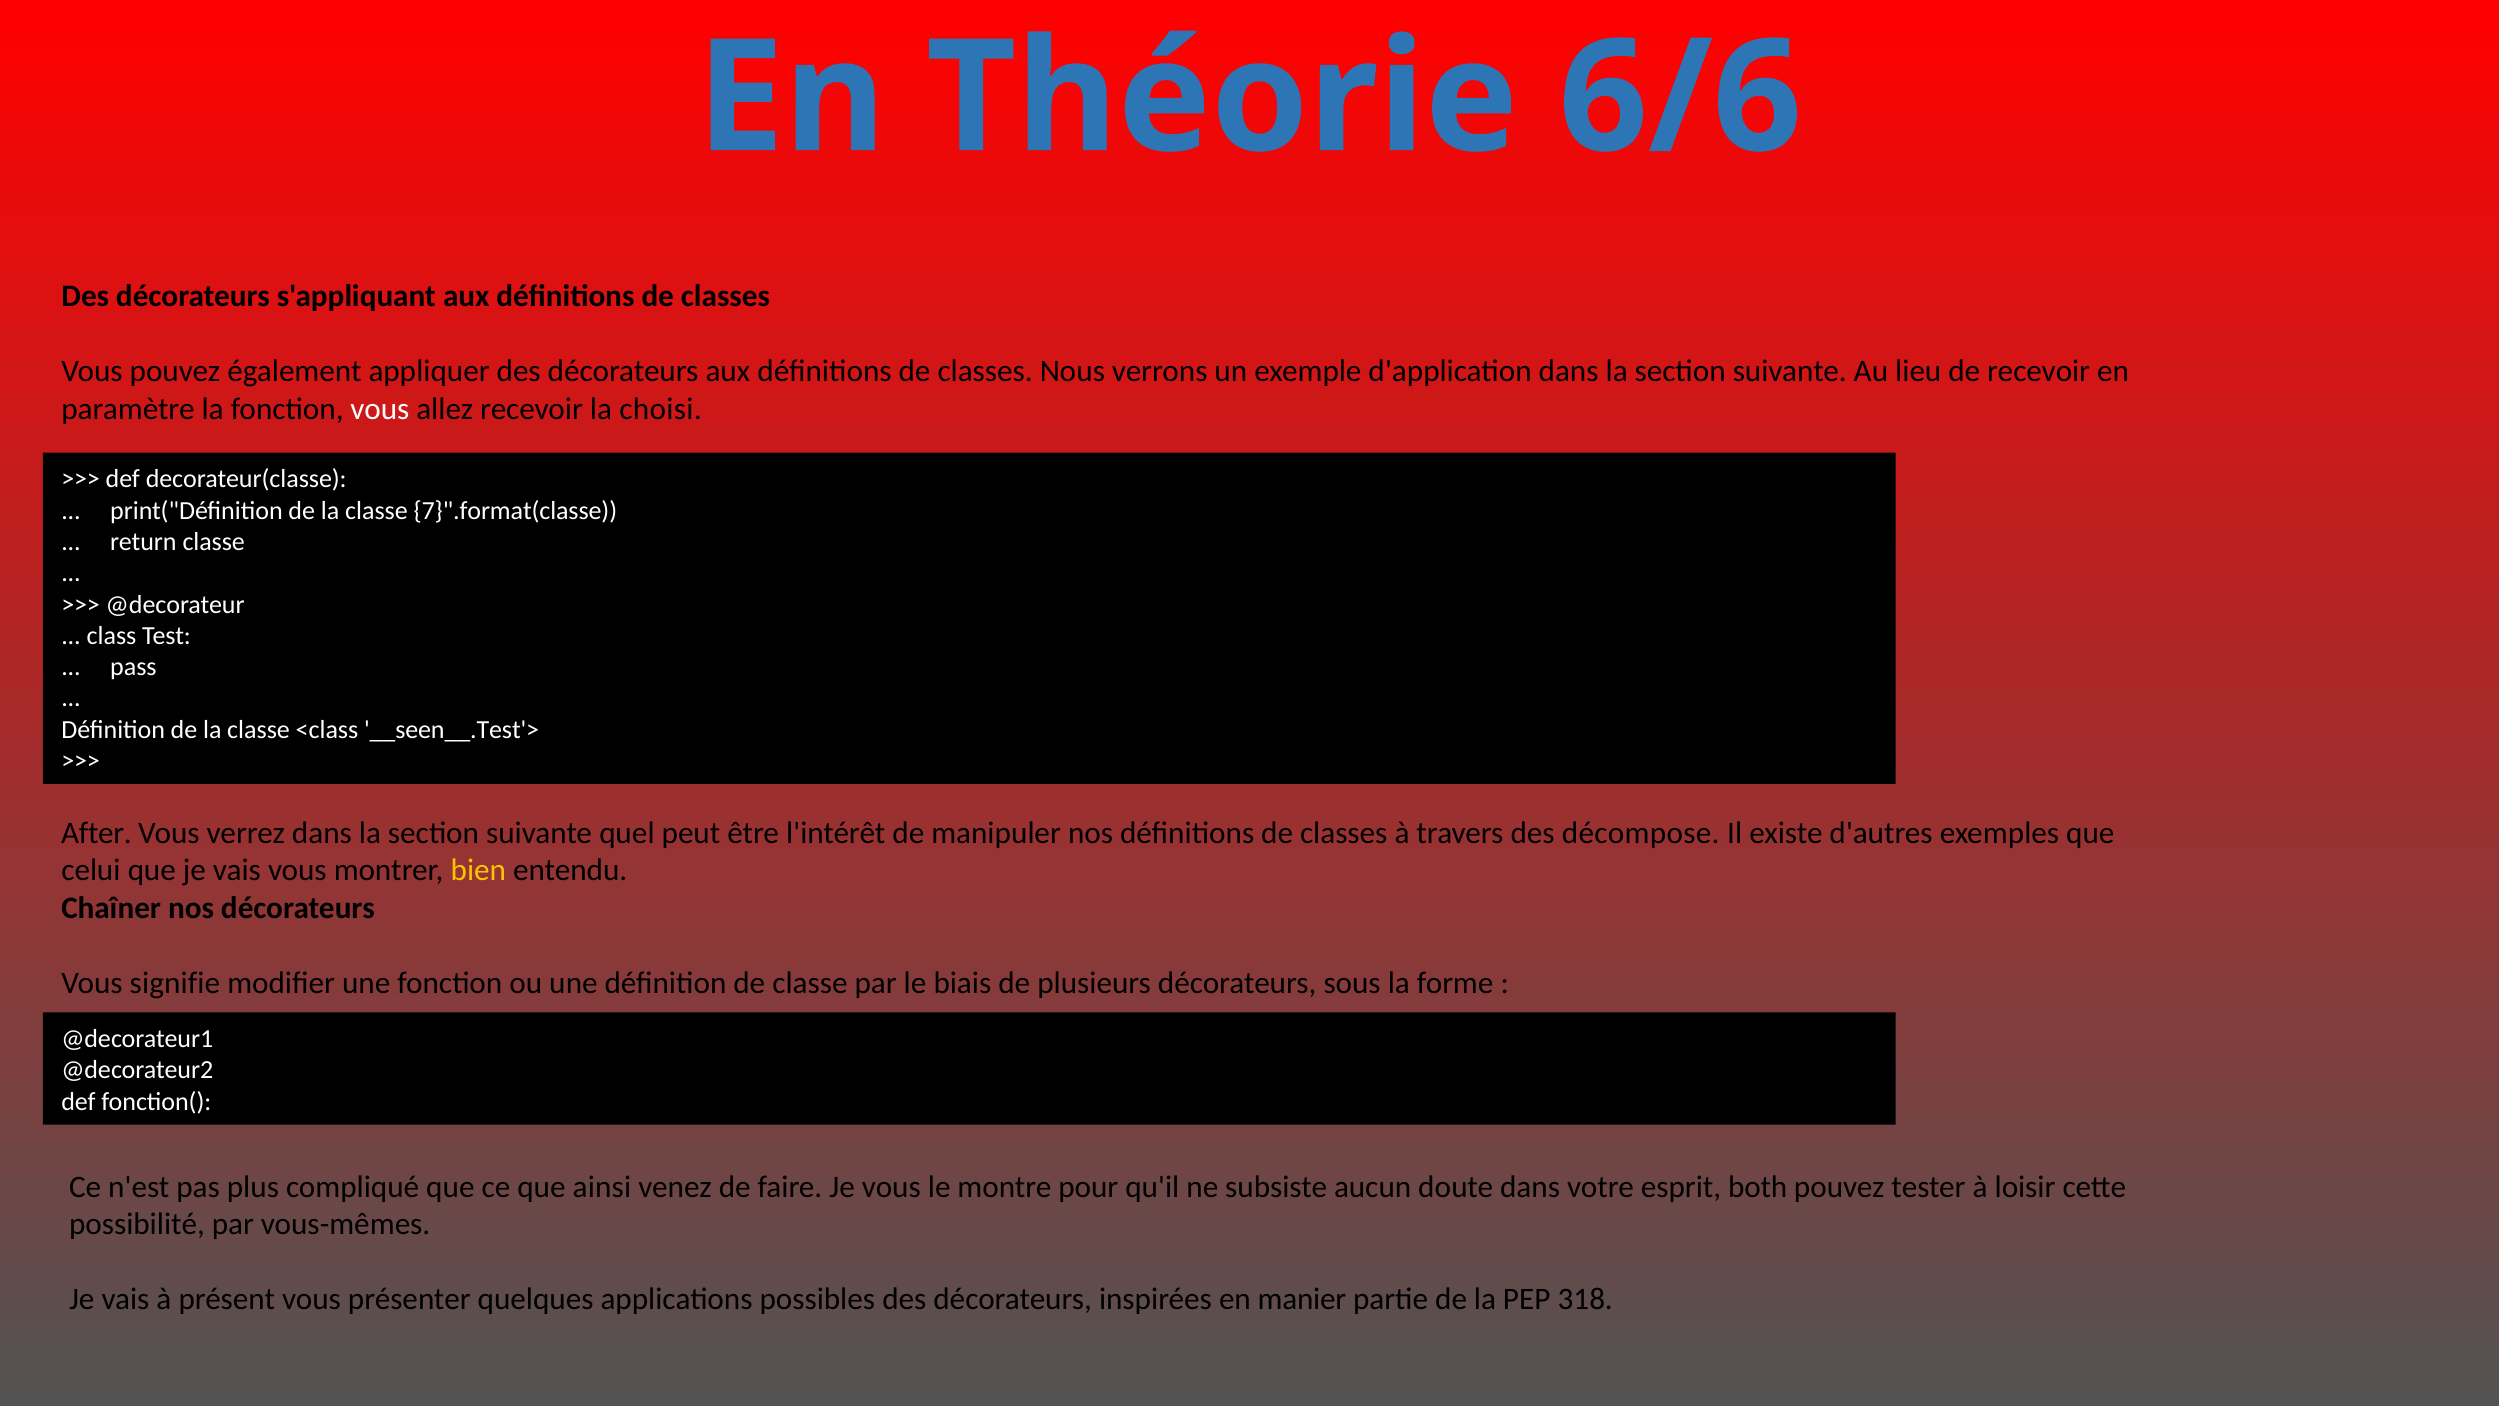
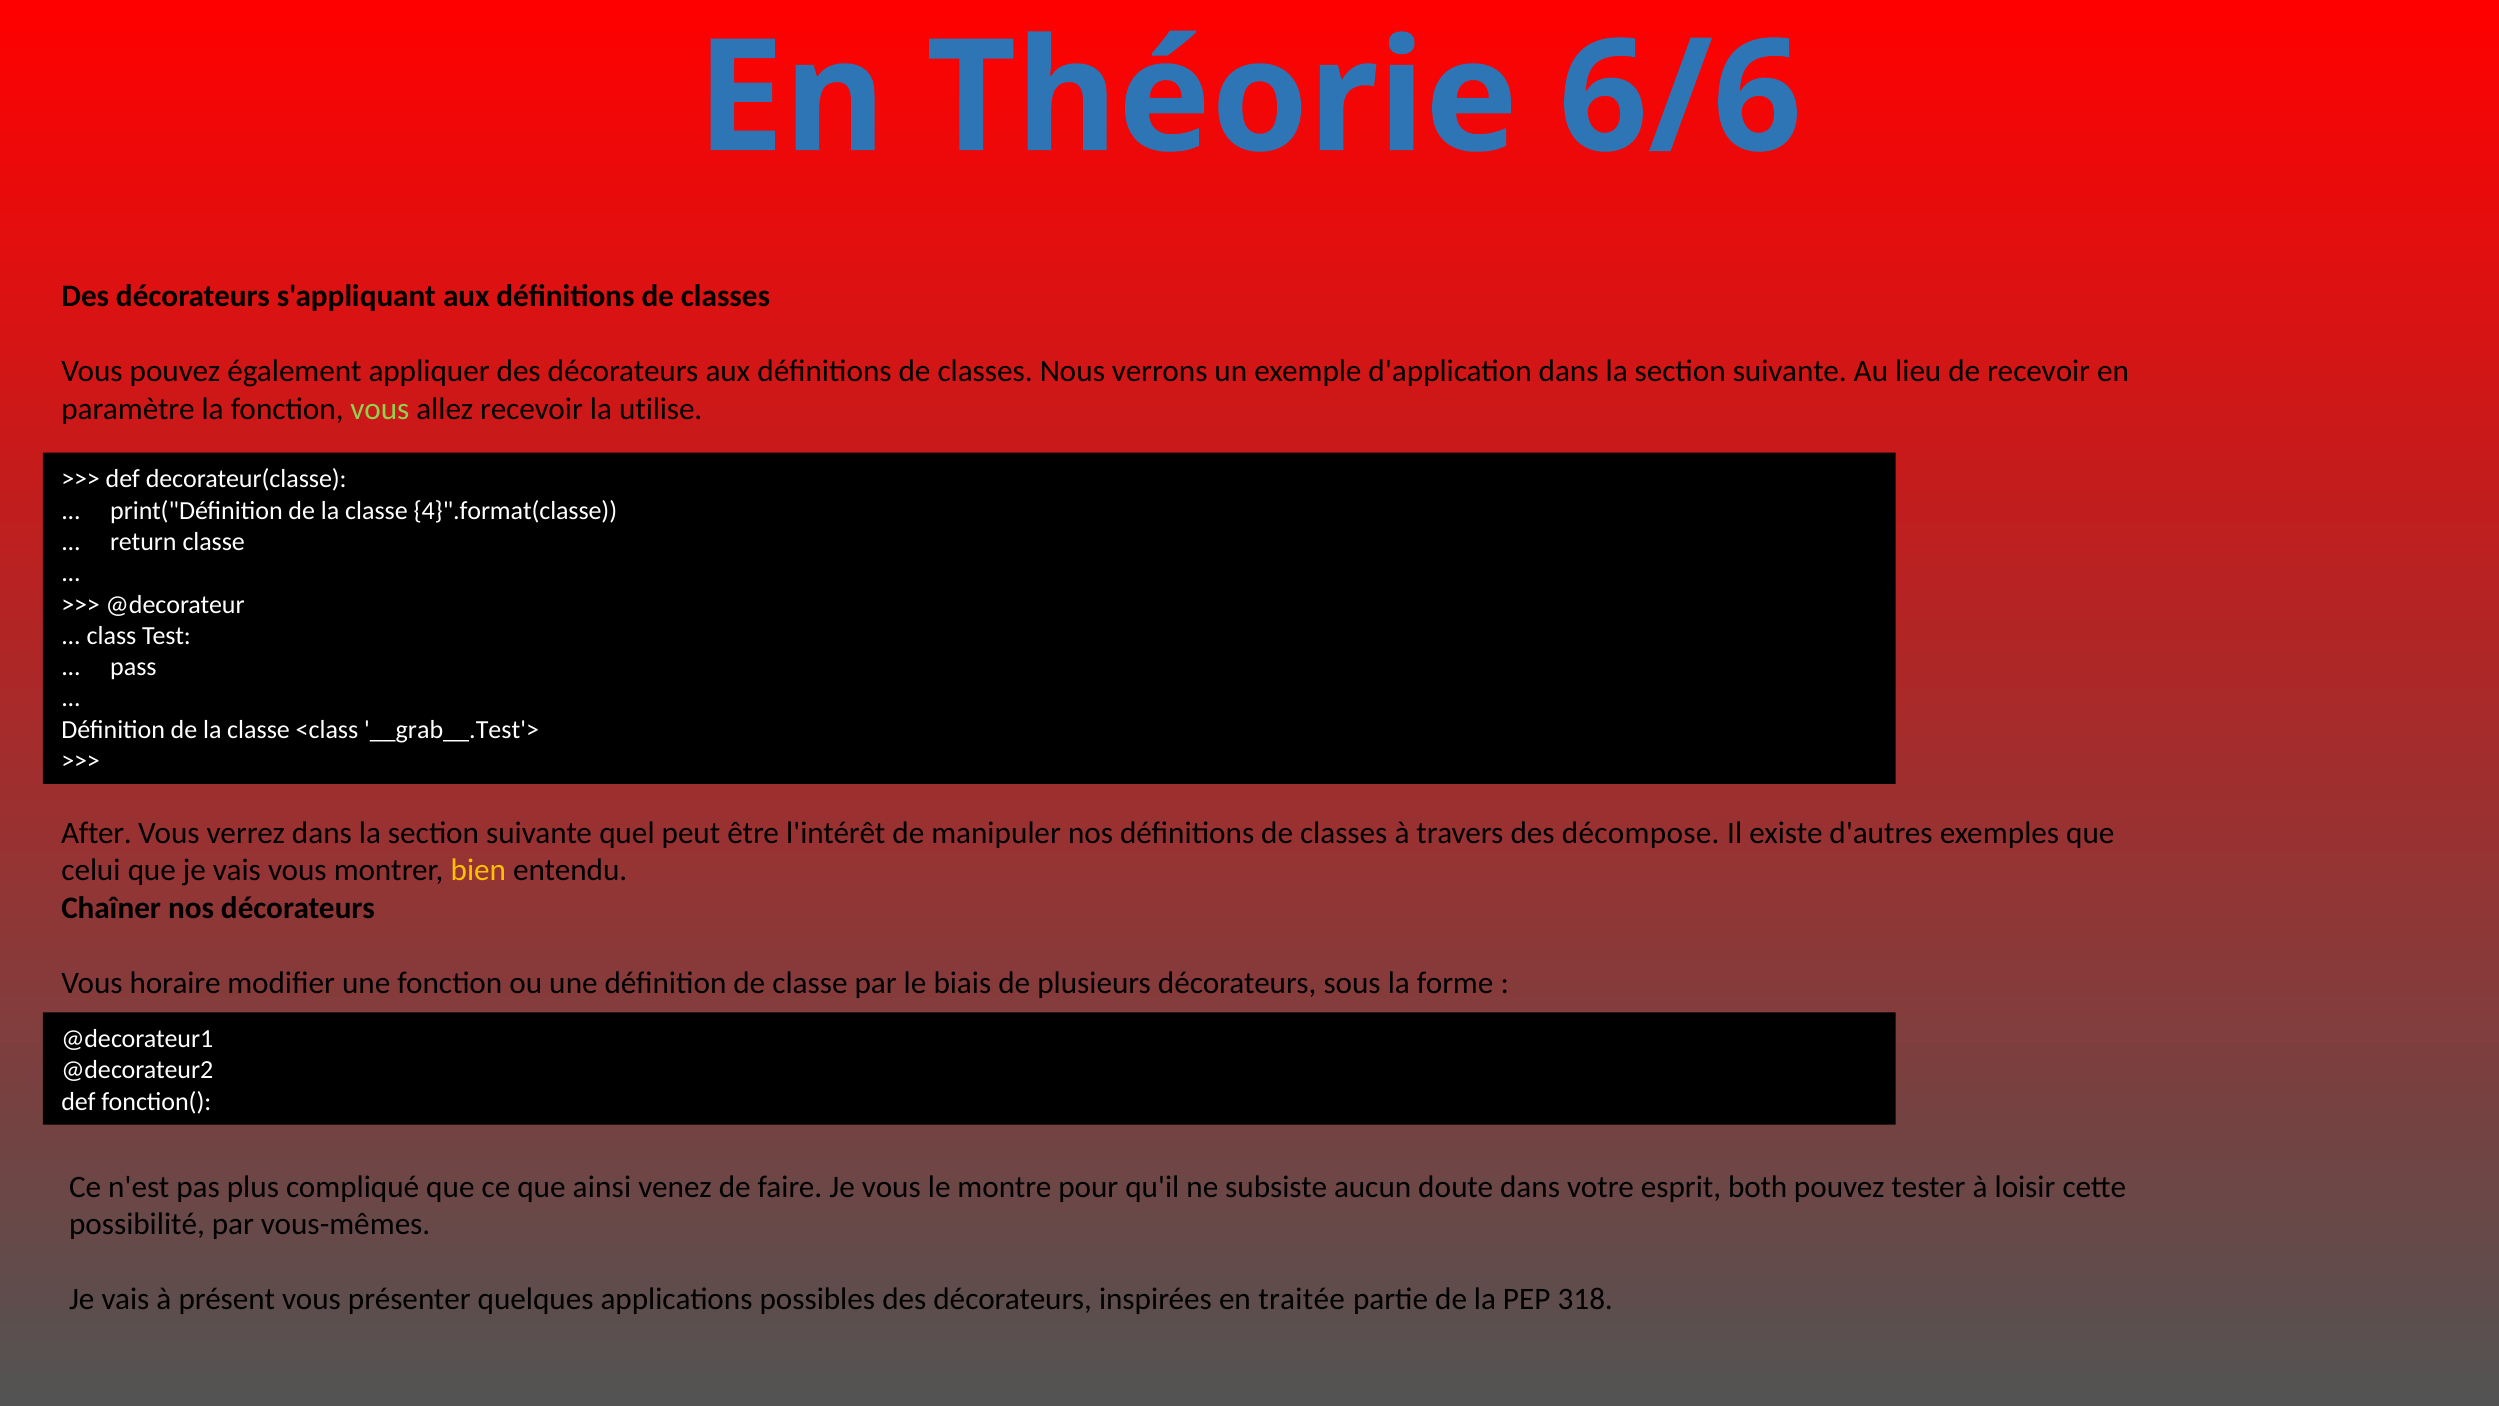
vous at (380, 409) colour: white -> light green
choisi: choisi -> utilise
7}".format(classe: 7}".format(classe -> 4}".format(classe
__seen__.Test'>: __seen__.Test'> -> __grab__.Test'>
signifie: signifie -> horaire
manier: manier -> traitée
